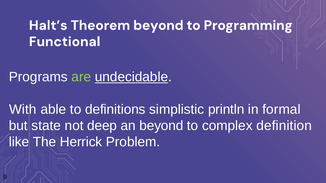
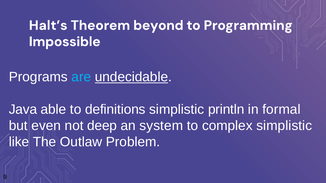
Functional: Functional -> Impossible
are colour: light green -> light blue
With: With -> Java
state: state -> even
an beyond: beyond -> system
complex definition: definition -> simplistic
Herrick: Herrick -> Outlaw
